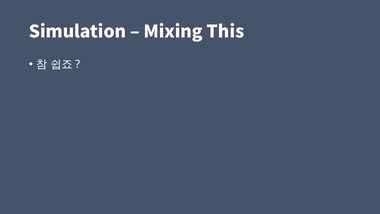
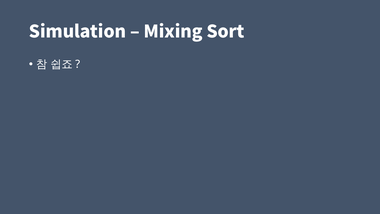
This: This -> Sort
